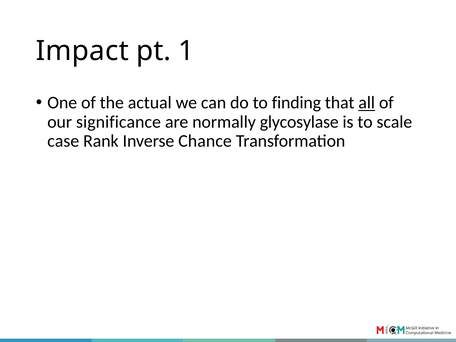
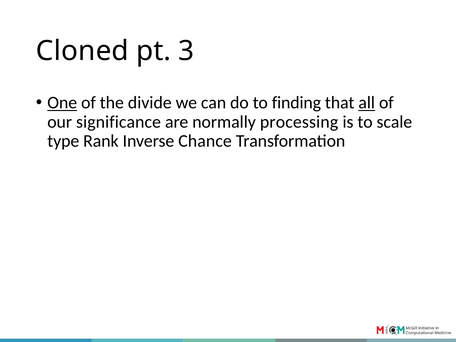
Impact: Impact -> Cloned
1: 1 -> 3
One underline: none -> present
actual: actual -> divide
glycosylase: glycosylase -> processing
case: case -> type
